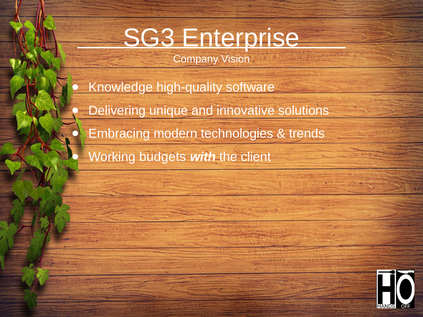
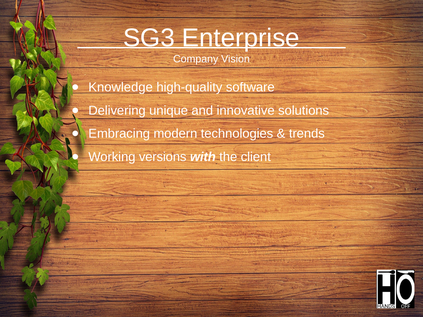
budgets: budgets -> versions
